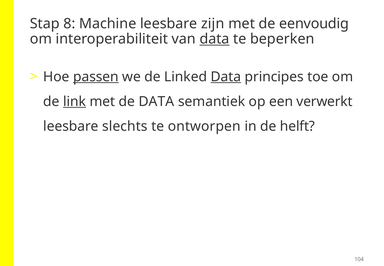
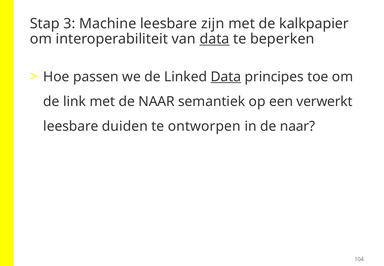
8: 8 -> 3
eenvoudig: eenvoudig -> kalkpapier
passen underline: present -> none
link underline: present -> none
met de DATA: DATA -> NAAR
slechts: slechts -> duiden
in de helft: helft -> naar
